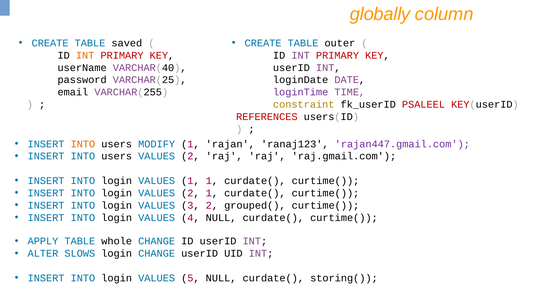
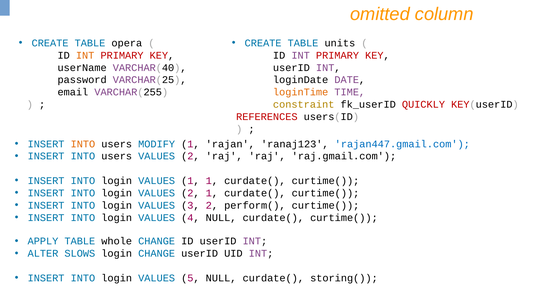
globally: globally -> omitted
saved: saved -> opera
outer: outer -> units
loginTime colour: purple -> orange
PSALEEL: PSALEEL -> QUICKLY
rajan447.gmail.com colour: purple -> blue
grouped(: grouped( -> perform(
